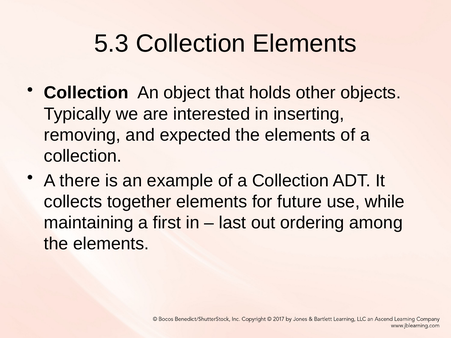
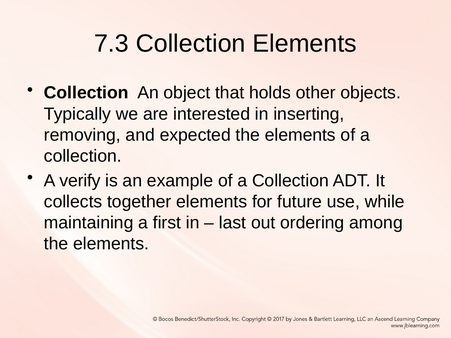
5.3: 5.3 -> 7.3
there: there -> verify
